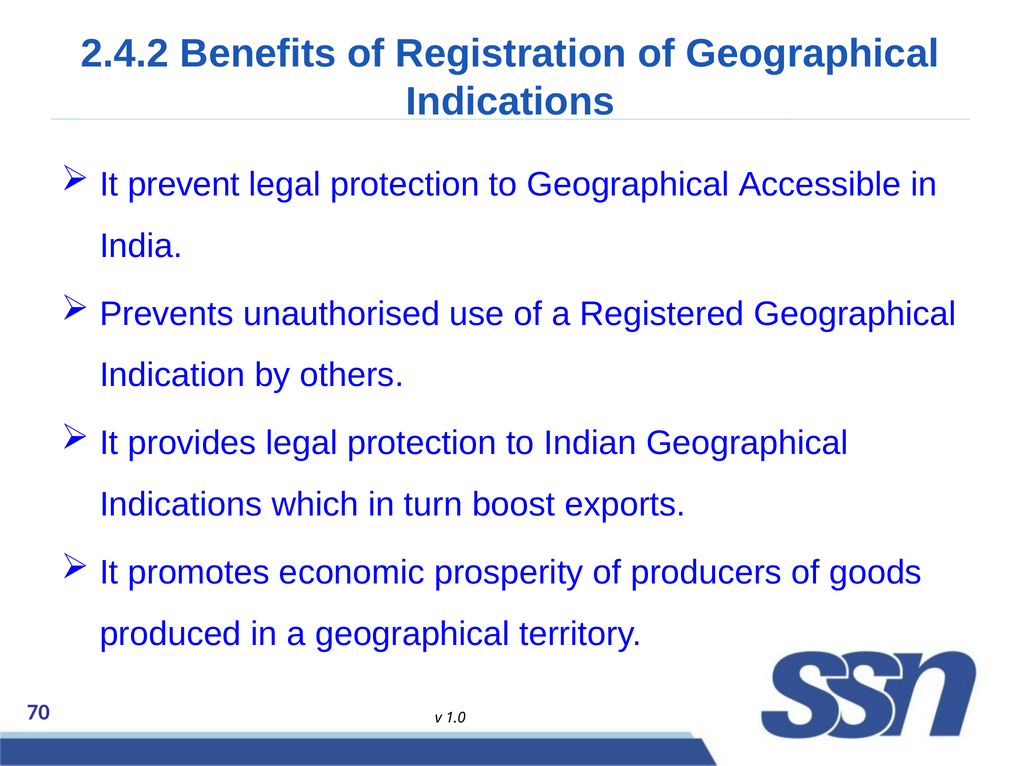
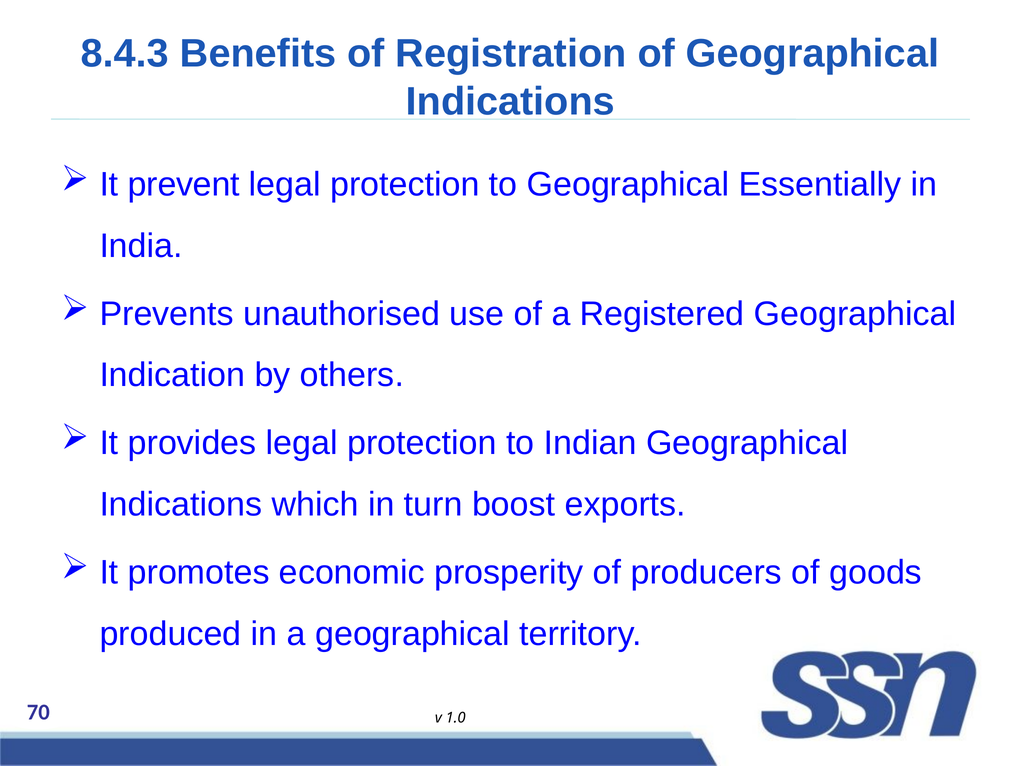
2.4.2: 2.4.2 -> 8.4.3
Accessible: Accessible -> Essentially
